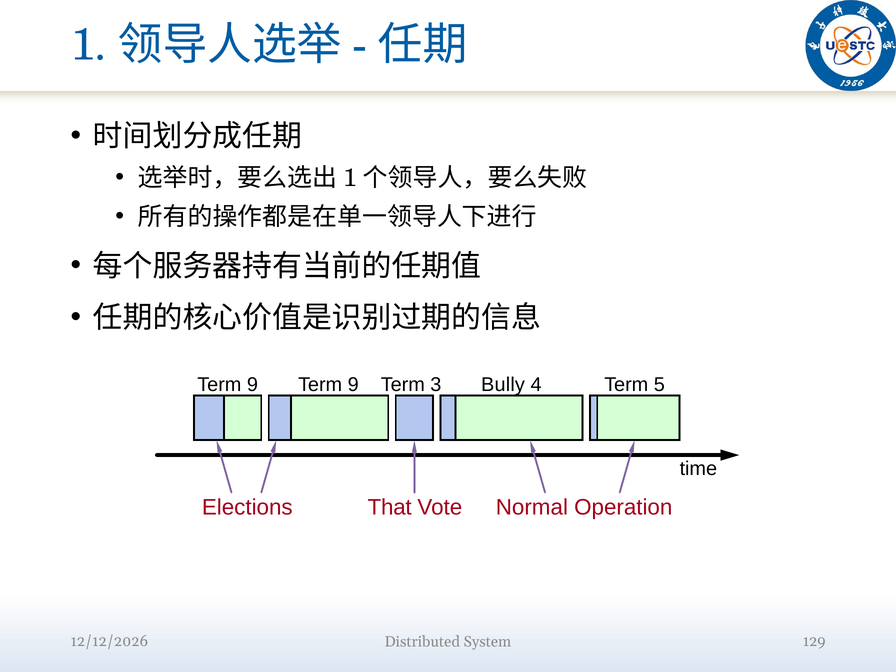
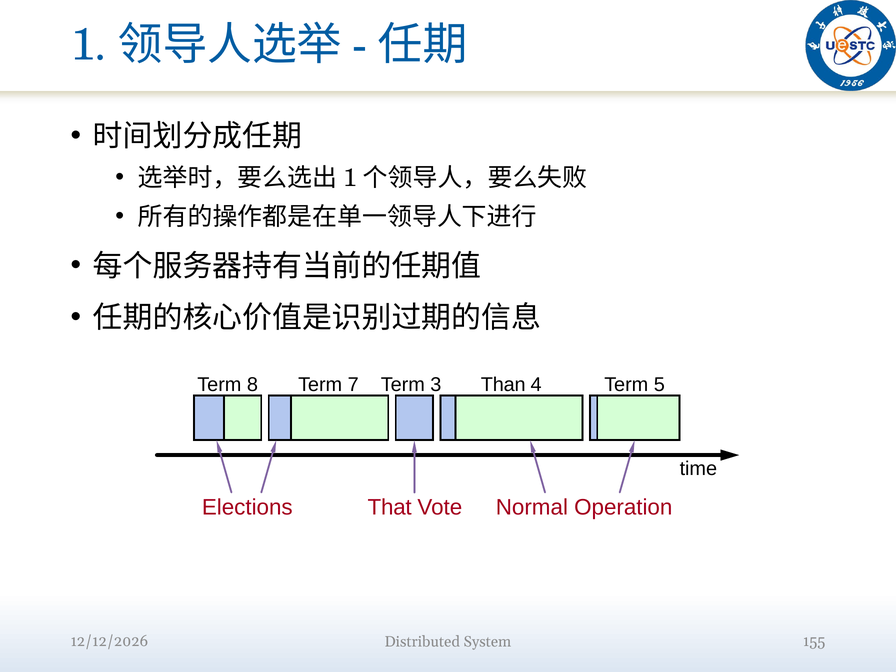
9 at (252, 385): 9 -> 8
9 at (353, 385): 9 -> 7
Bully: Bully -> Than
129: 129 -> 155
